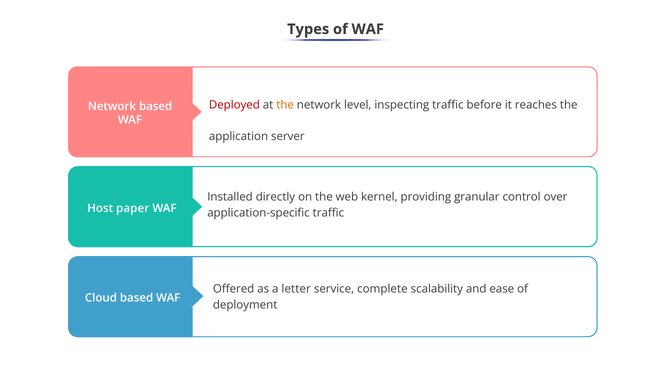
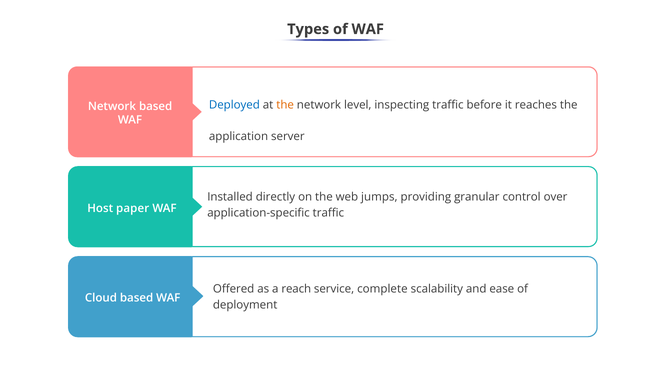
Deployed colour: red -> blue
kernel: kernel -> jumps
letter: letter -> reach
